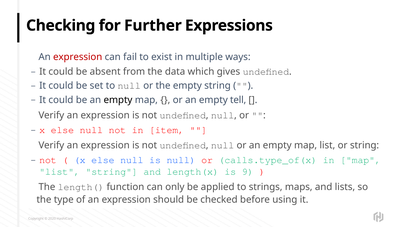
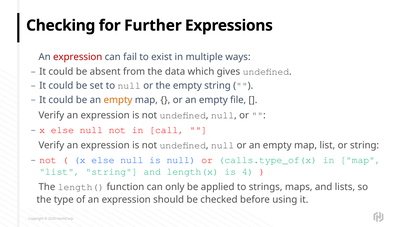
empty at (118, 100) colour: black -> orange
tell: tell -> file
item: item -> call
9: 9 -> 4
